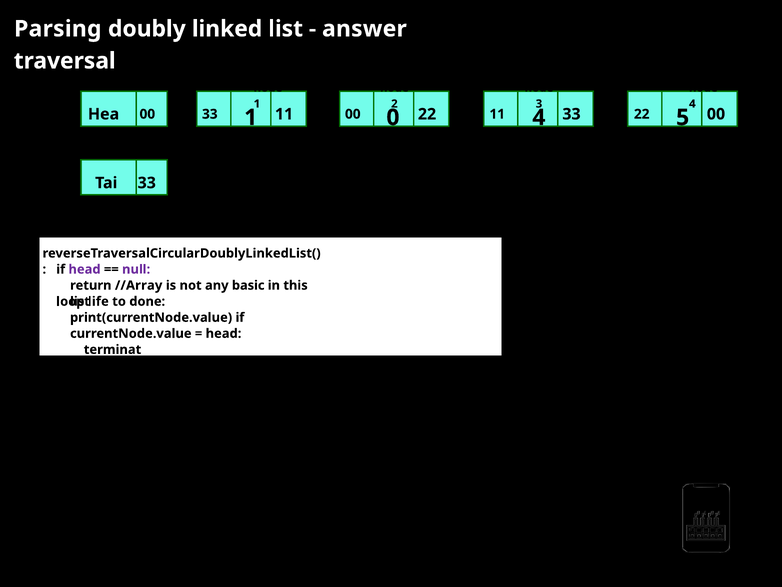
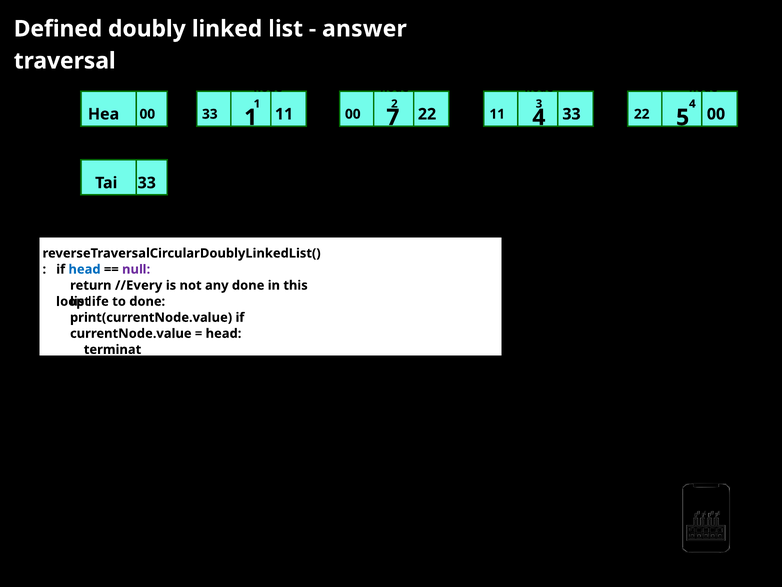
Parsing: Parsing -> Deﬁned
0: 0 -> 7
head at (85, 269) colour: purple -> blue
//Array: //Array -> //Every
any basic: basic -> done
